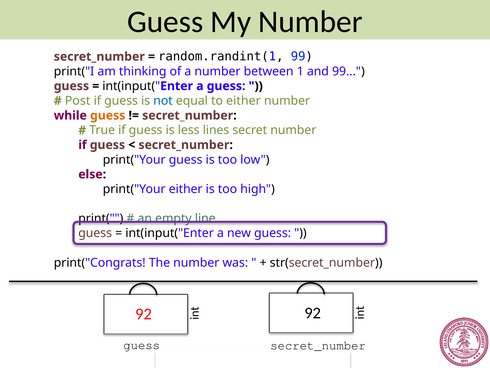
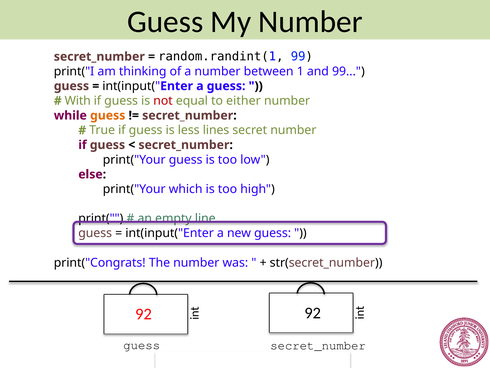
Post: Post -> With
not colour: blue -> red
print("Your either: either -> which
